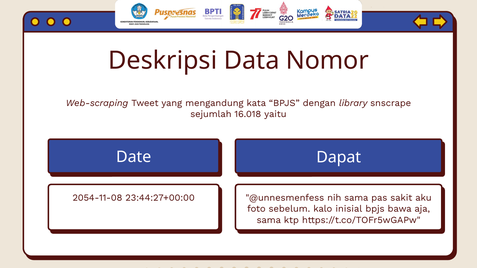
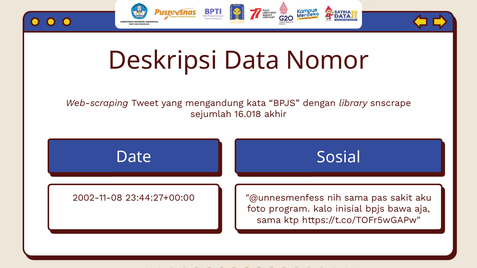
yaitu: yaitu -> akhir
Dapat: Dapat -> Sosial
2054-11-08: 2054-11-08 -> 2002-11-08
sebelum: sebelum -> program
